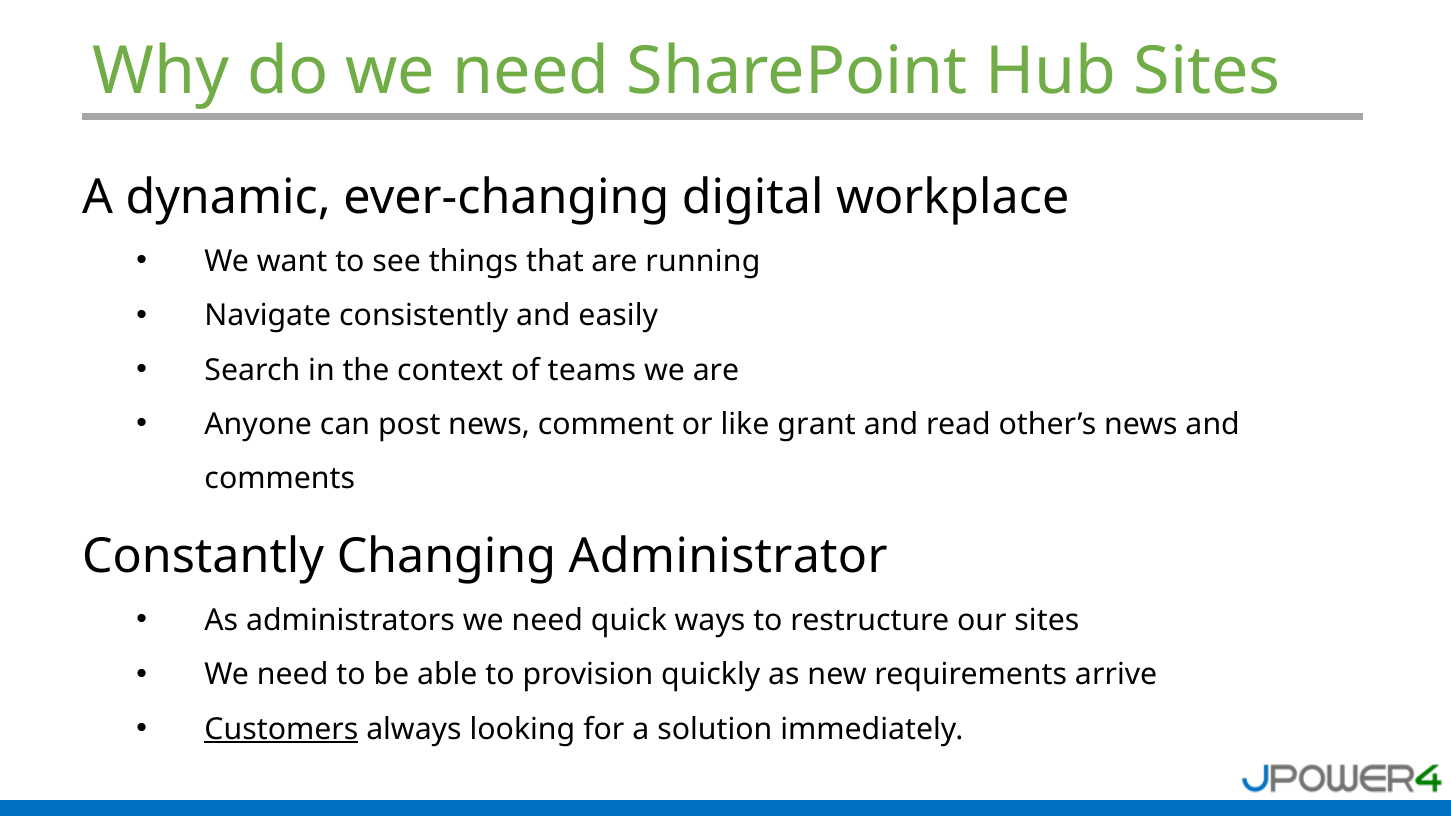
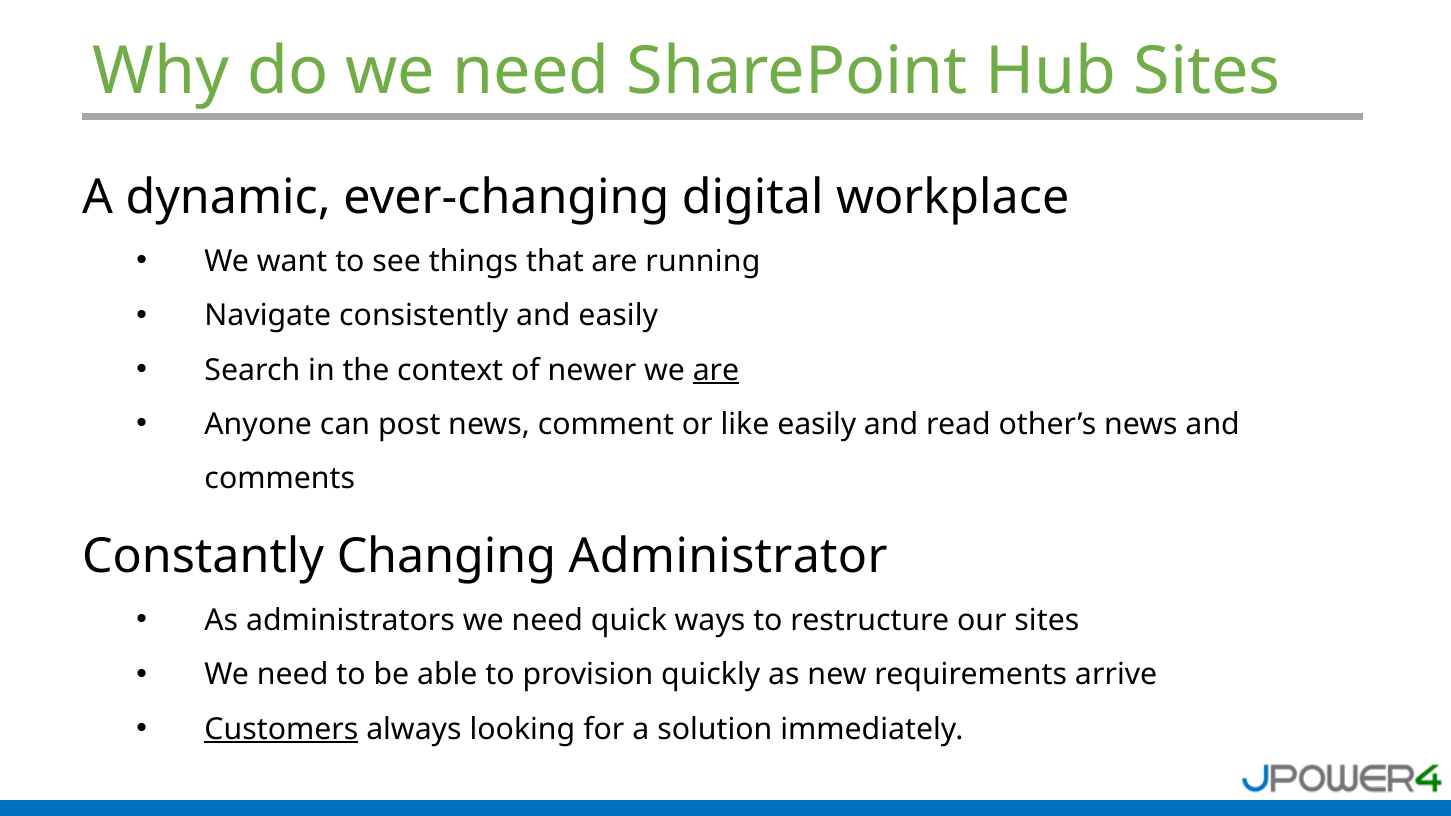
teams: teams -> newer
are at (716, 370) underline: none -> present
like grant: grant -> easily
